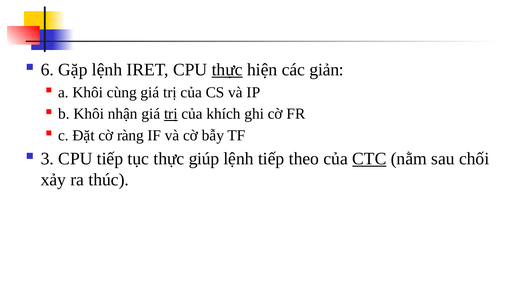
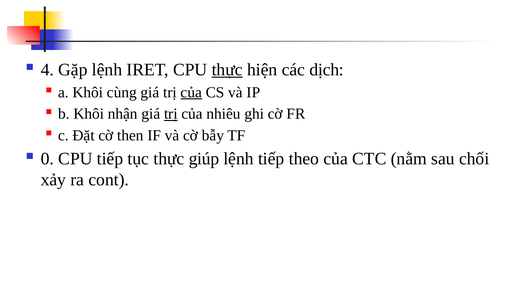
6: 6 -> 4
giản: giản -> dịch
của at (191, 92) underline: none -> present
khích: khích -> nhiêu
ràng: ràng -> then
3: 3 -> 0
CTC underline: present -> none
thúc: thúc -> cont
